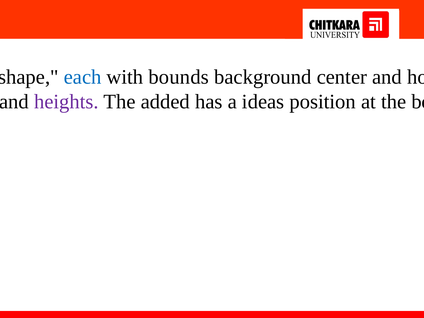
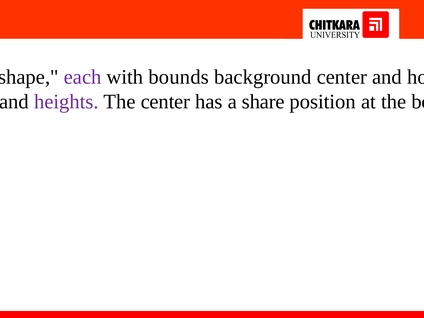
each colour: blue -> purple
The added: added -> center
ideas: ideas -> share
